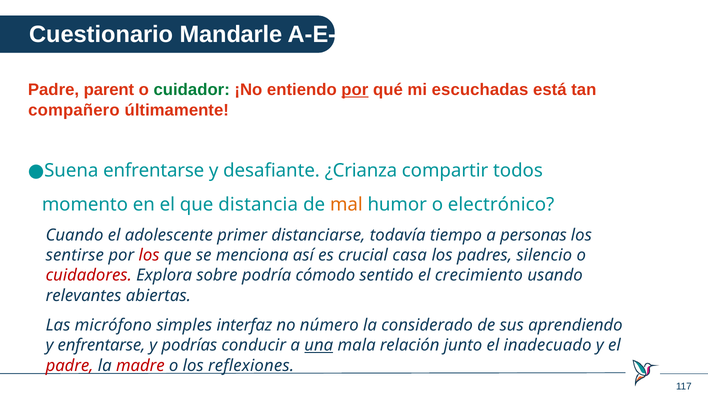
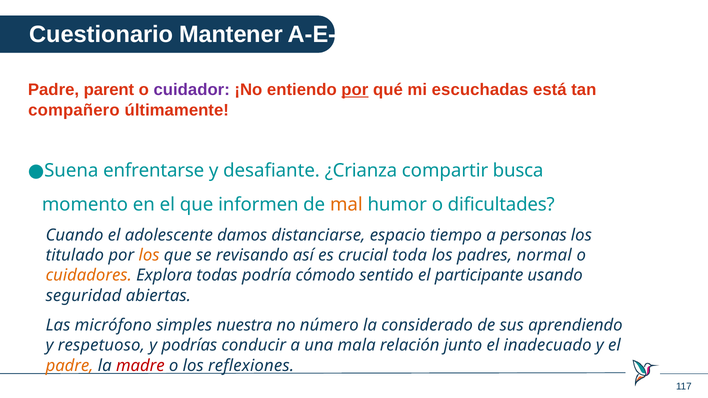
Mandarle: Mandarle -> Mantener
cuidador colour: green -> purple
todos: todos -> busca
distancia: distancia -> informen
electrónico: electrónico -> dificultades
primer: primer -> damos
todavía: todavía -> espacio
sentirse: sentirse -> titulado
los at (149, 256) colour: red -> orange
menciona: menciona -> revisando
casa: casa -> toda
silencio: silencio -> normal
cuidadores colour: red -> orange
sobre: sobre -> todas
crecimiento: crecimiento -> participante
relevantes: relevantes -> seguridad
interfaz: interfaz -> nuestra
y enfrentarse: enfrentarse -> respetuoso
una underline: present -> none
padre at (70, 366) colour: red -> orange
